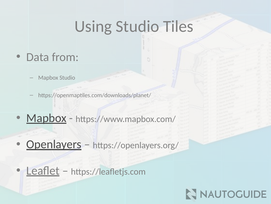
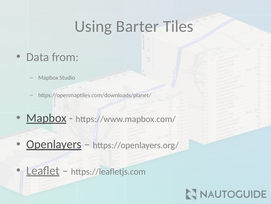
Using Studio: Studio -> Barter
